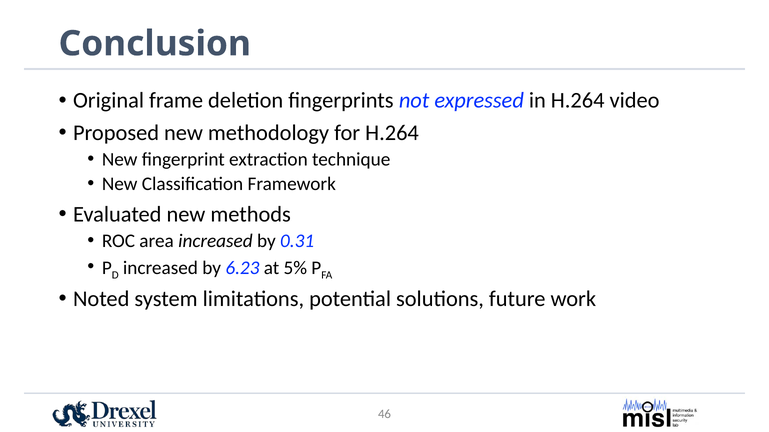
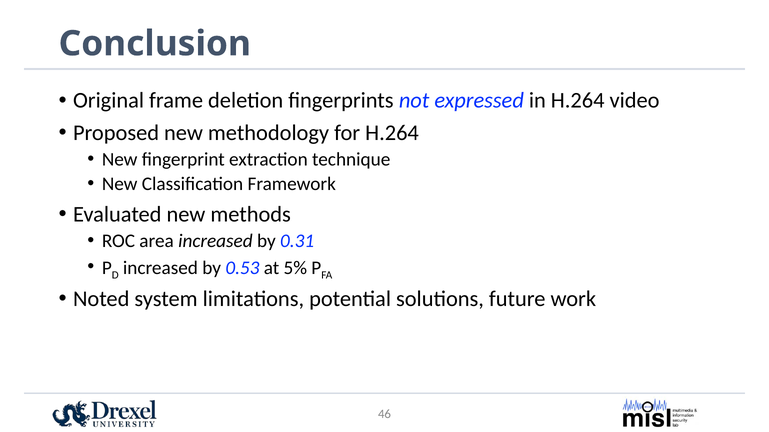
6.23: 6.23 -> 0.53
